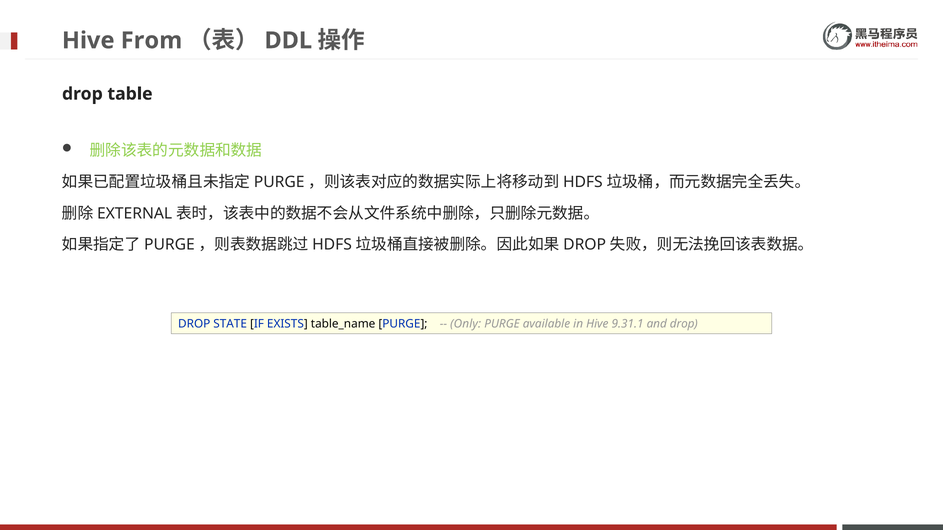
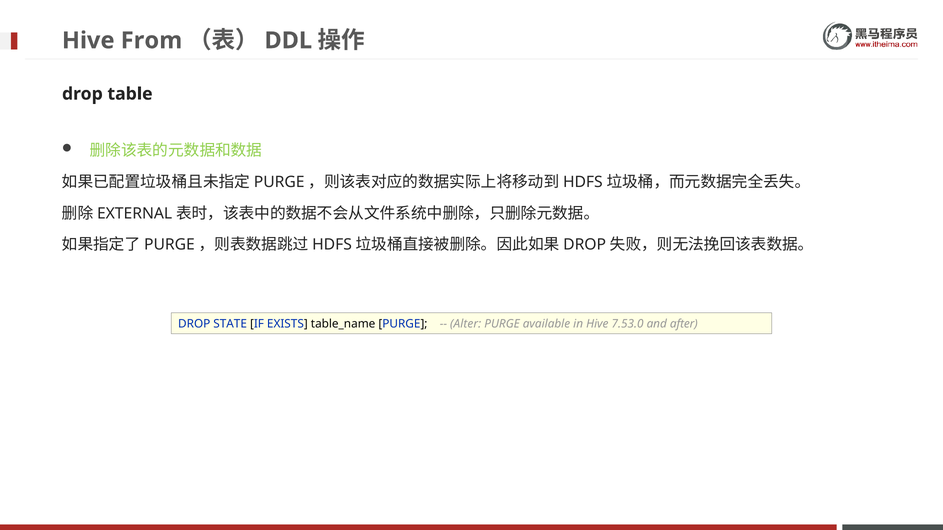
Only: Only -> Alter
9.31.1: 9.31.1 -> 7.53.0
and drop: drop -> after
